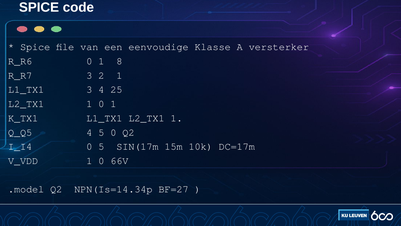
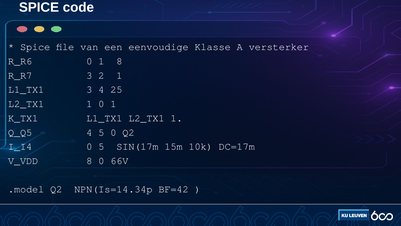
V_VDD 1: 1 -> 8
BF=27: BF=27 -> BF=42
